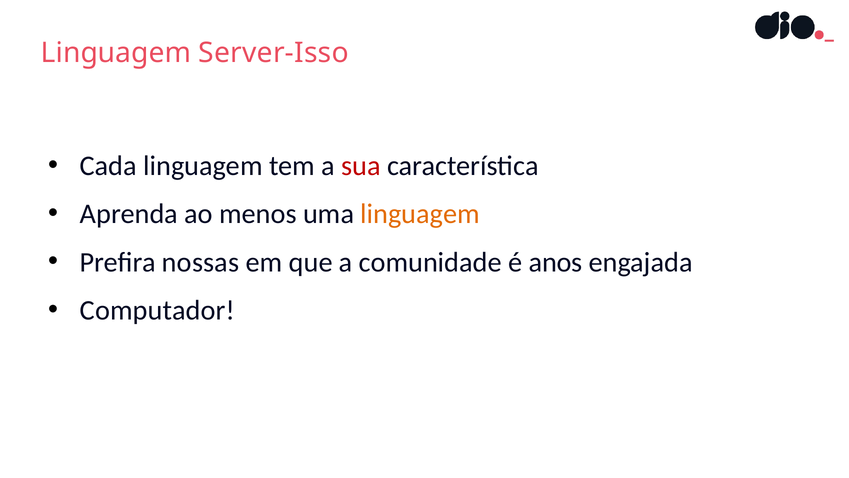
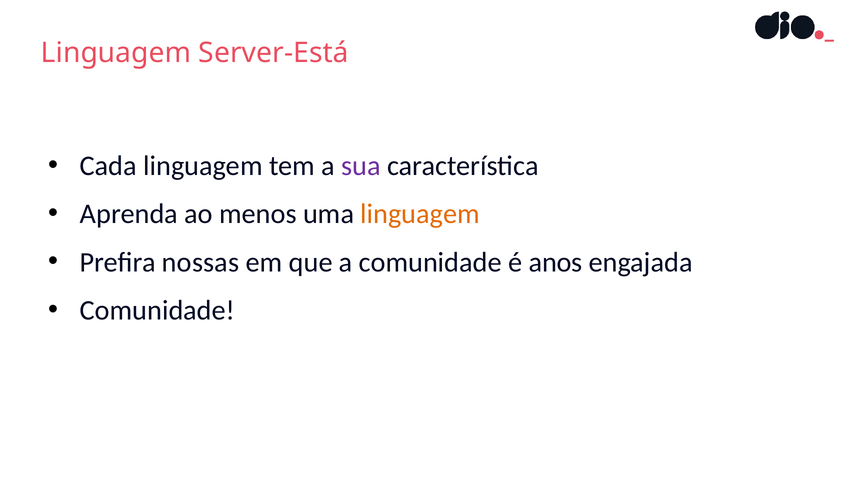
Server-Isso: Server-Isso -> Server-Está
sua colour: red -> purple
Computador at (157, 310): Computador -> Comunidade
